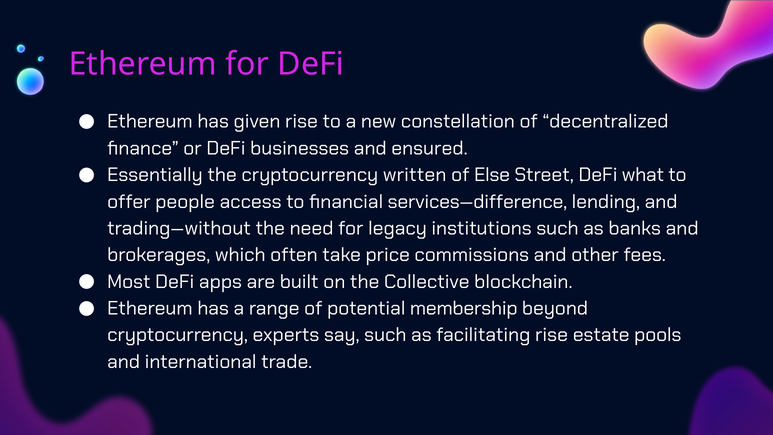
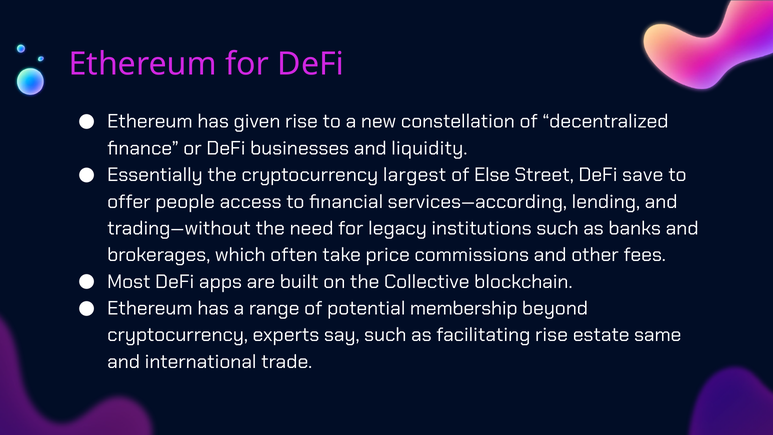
ensured: ensured -> liquidity
written: written -> largest
what: what -> save
services—difference: services—difference -> services—according
pools: pools -> same
